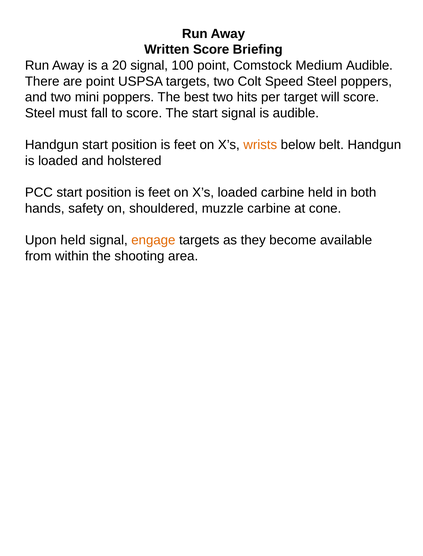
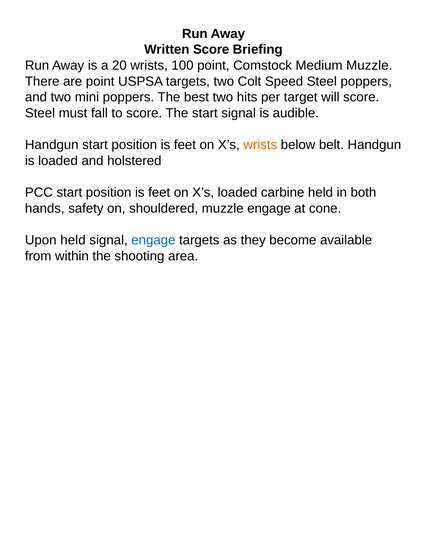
20 signal: signal -> wrists
Medium Audible: Audible -> Muzzle
muzzle carbine: carbine -> engage
engage at (153, 240) colour: orange -> blue
